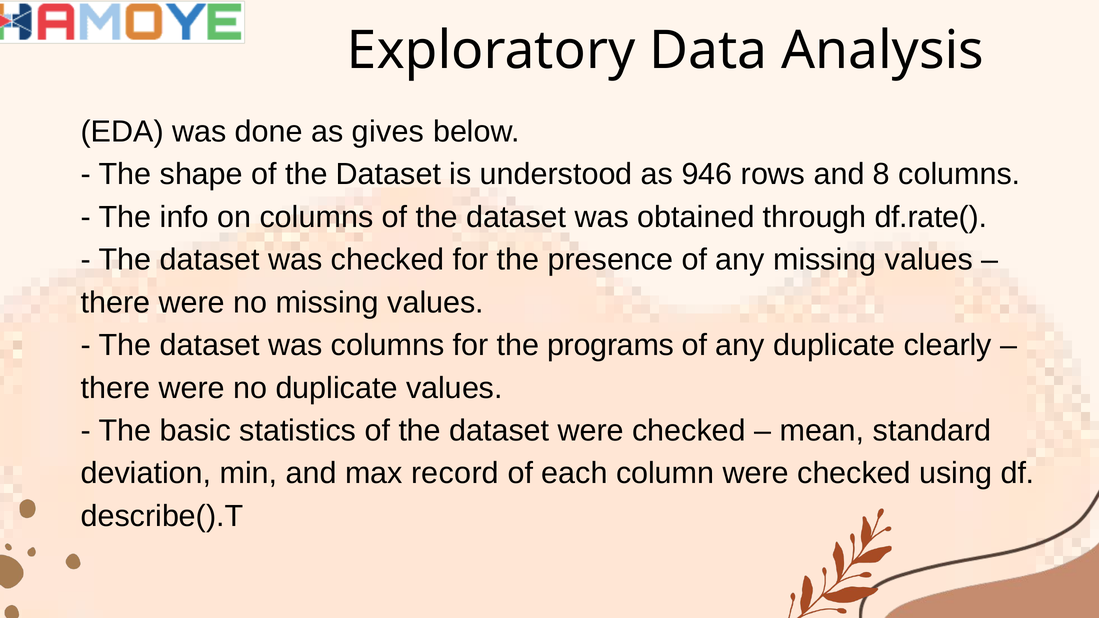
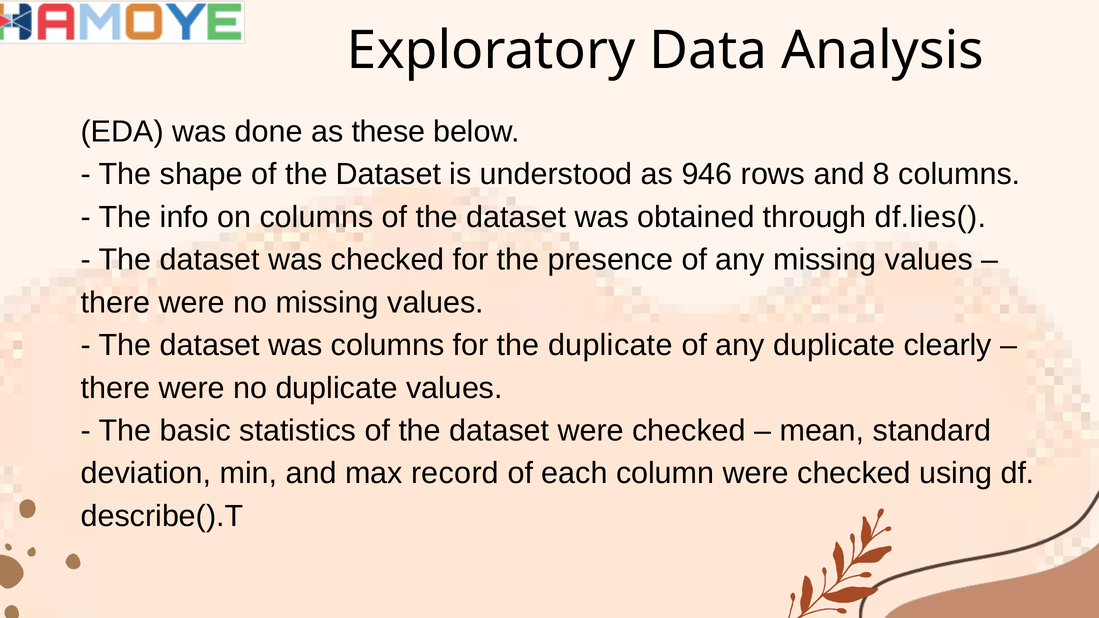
gives: gives -> these
df.rate(: df.rate( -> df.lies(
the programs: programs -> duplicate
